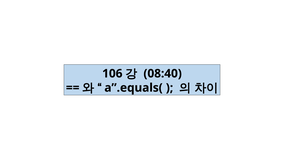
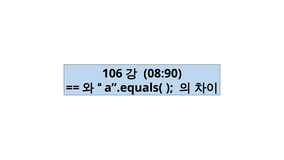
08:40: 08:40 -> 08:90
